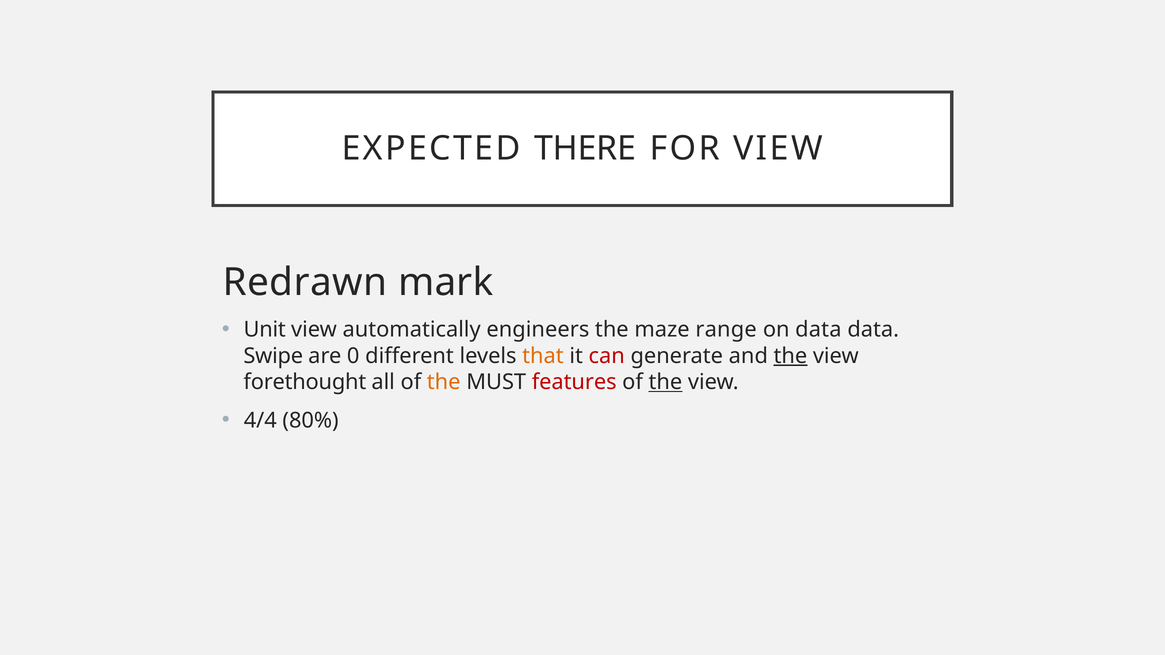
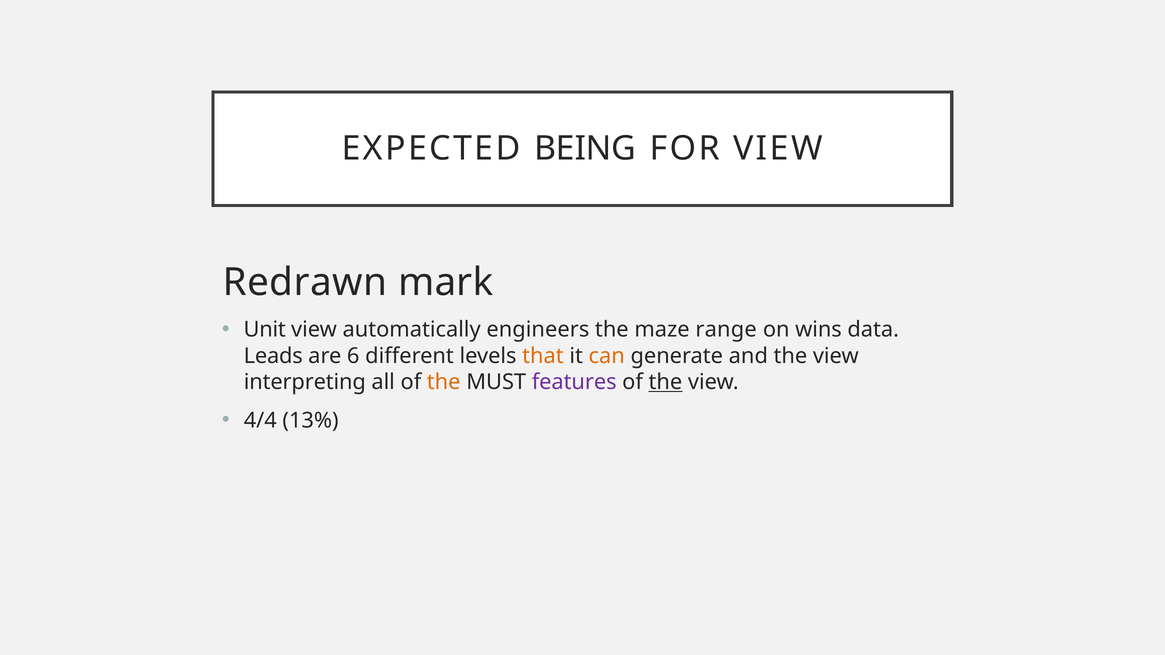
THERE: THERE -> BEING
on data: data -> wins
Swipe: Swipe -> Leads
0: 0 -> 6
can colour: red -> orange
the at (790, 356) underline: present -> none
forethought: forethought -> interpreting
features colour: red -> purple
80%: 80% -> 13%
